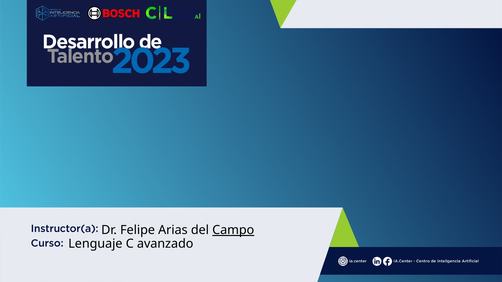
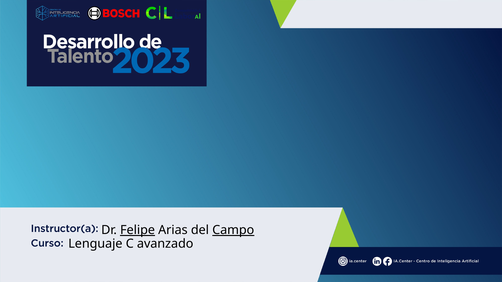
Felipe underline: none -> present
